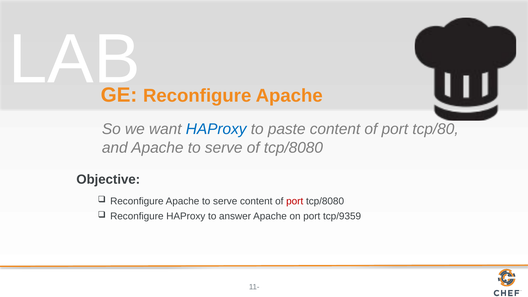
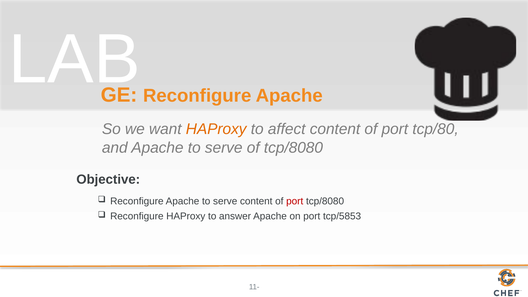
HAProxy at (216, 129) colour: blue -> orange
paste: paste -> affect
tcp/9359: tcp/9359 -> tcp/5853
